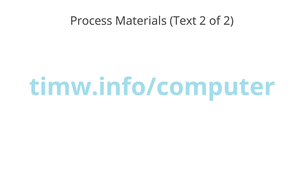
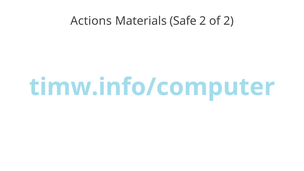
Process: Process -> Actions
Text: Text -> Safe
